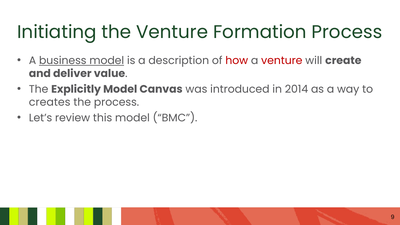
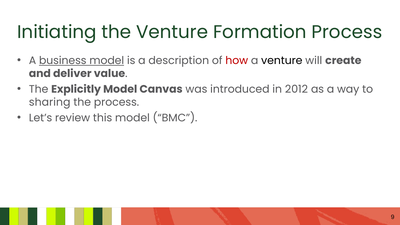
venture at (282, 61) colour: red -> black
2014: 2014 -> 2012
creates: creates -> sharing
